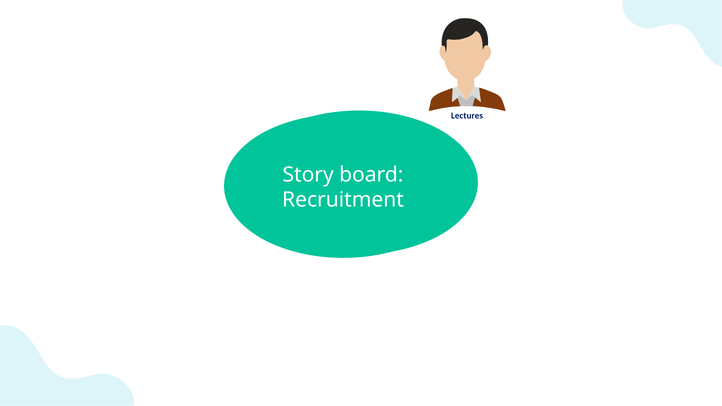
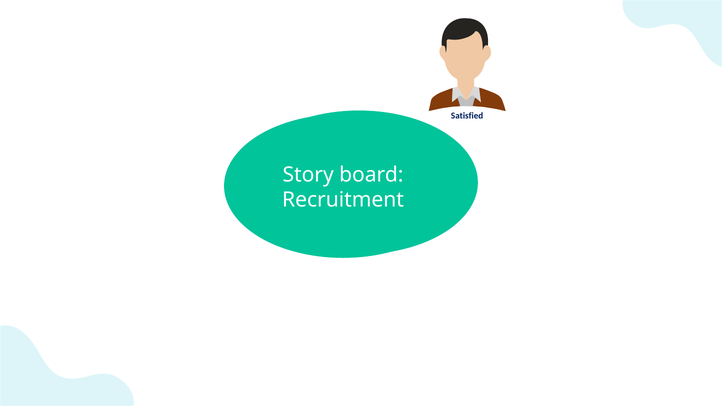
Lectures: Lectures -> Satisfied
